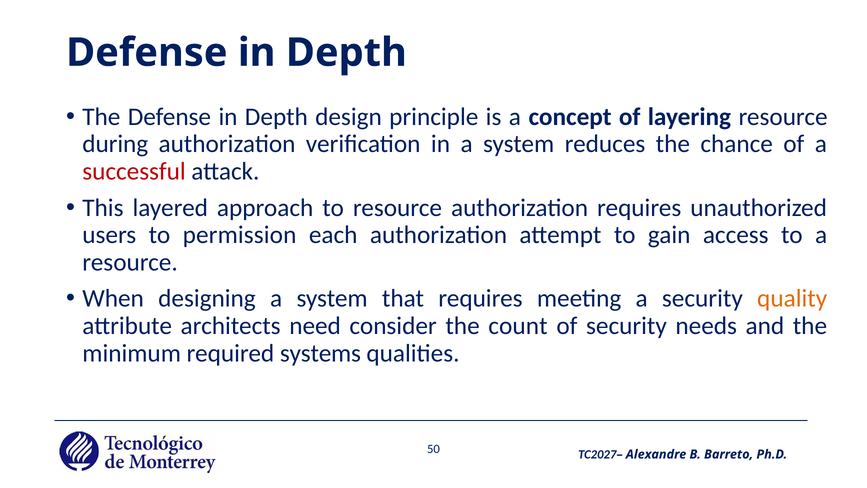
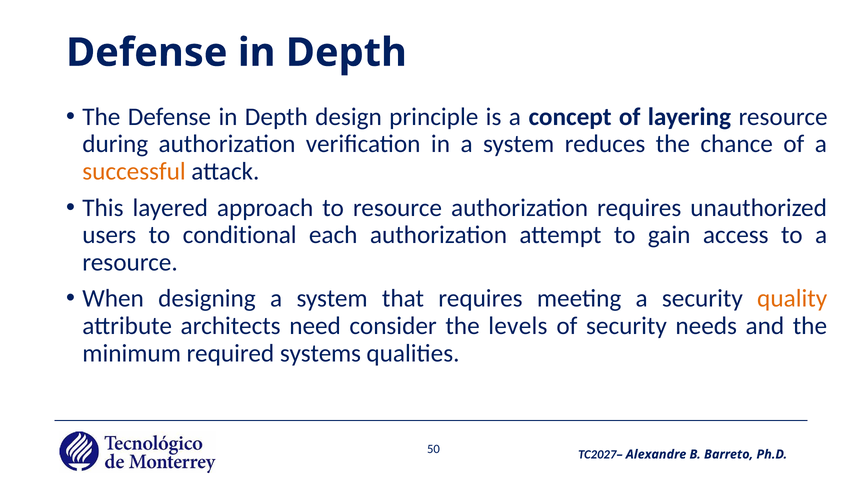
successful colour: red -> orange
permission: permission -> conditional
count: count -> levels
